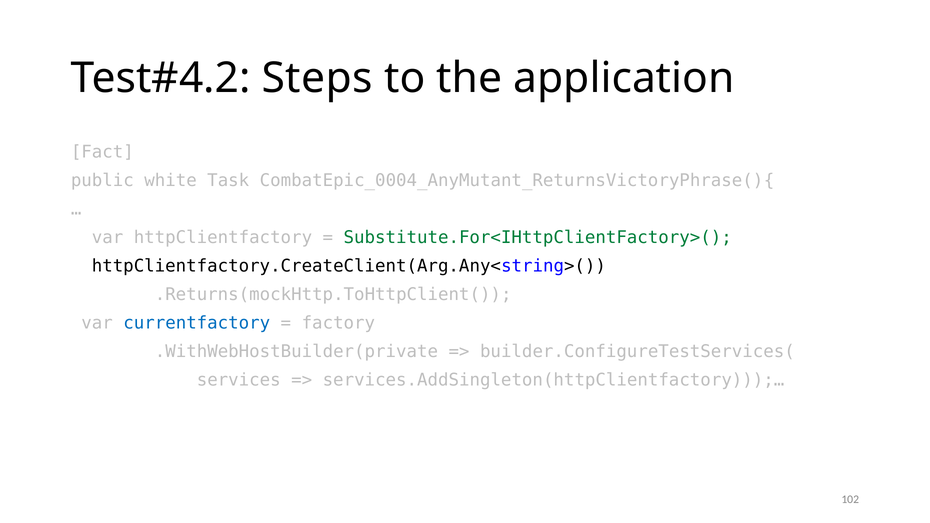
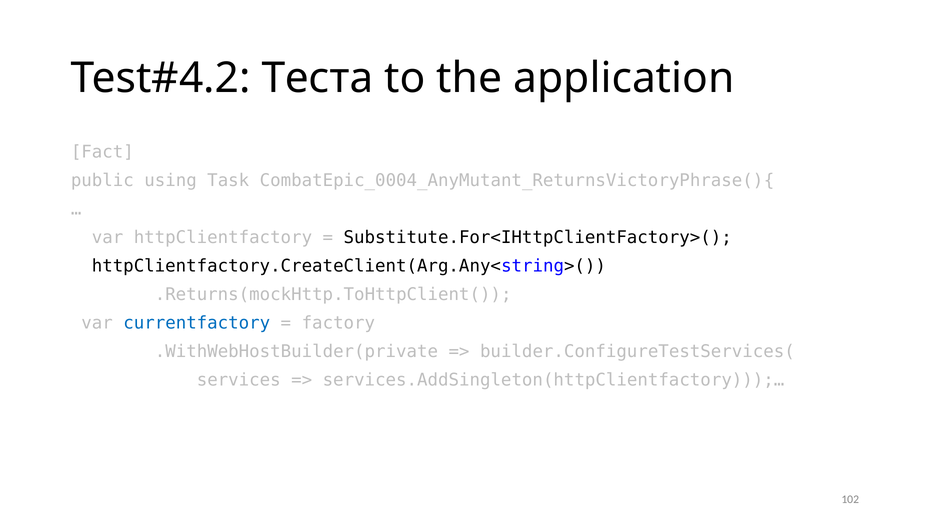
Steps: Steps -> Теста
white: white -> using
Substitute.For<IHttpClientFactory>( colour: green -> black
